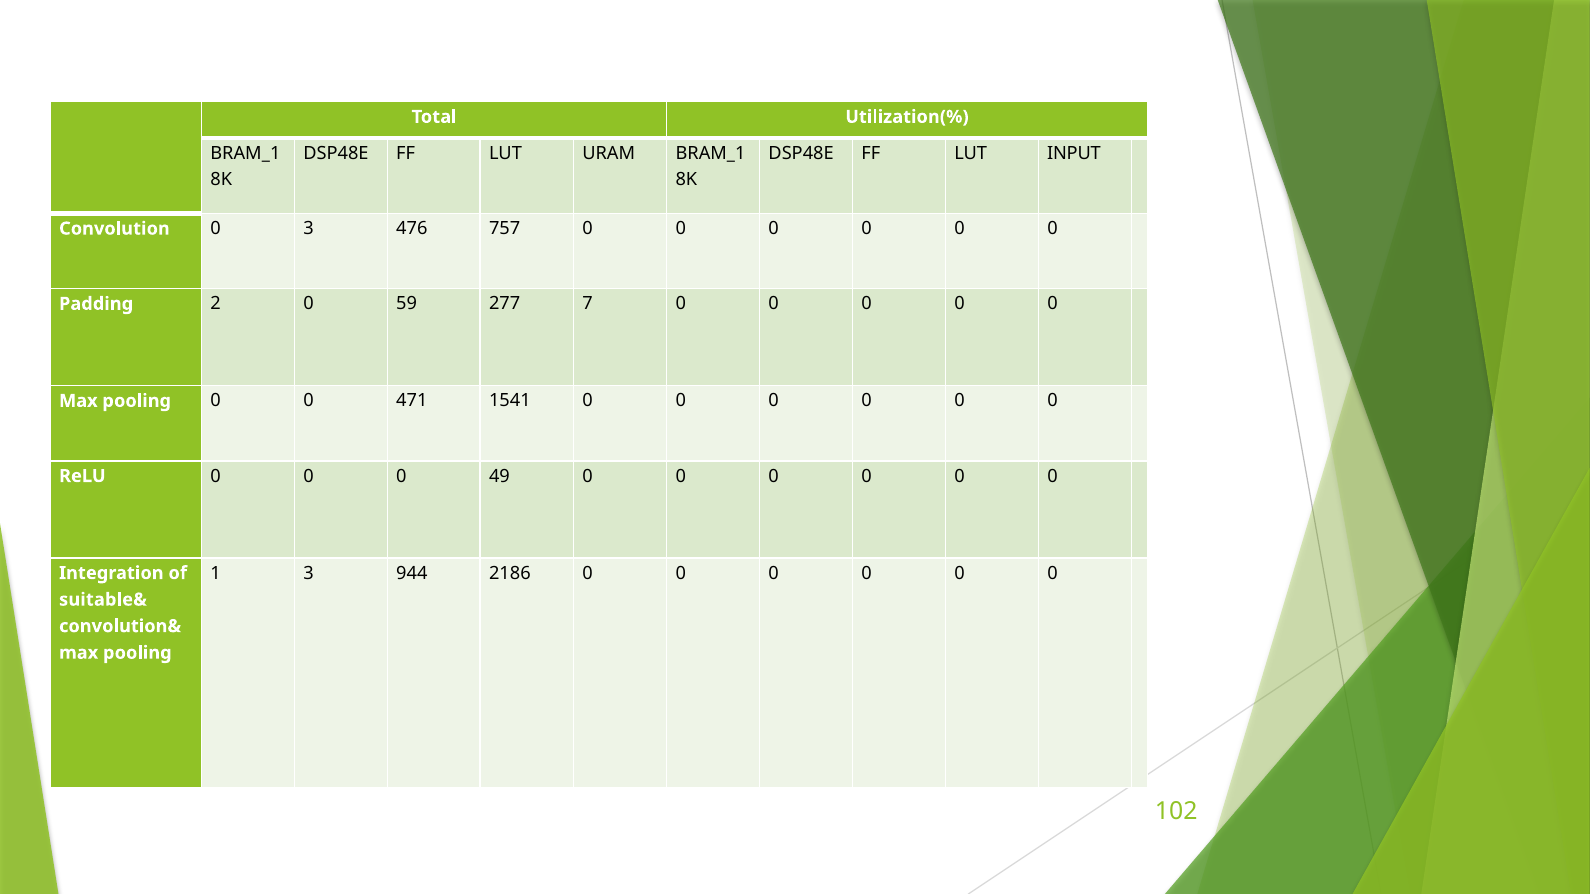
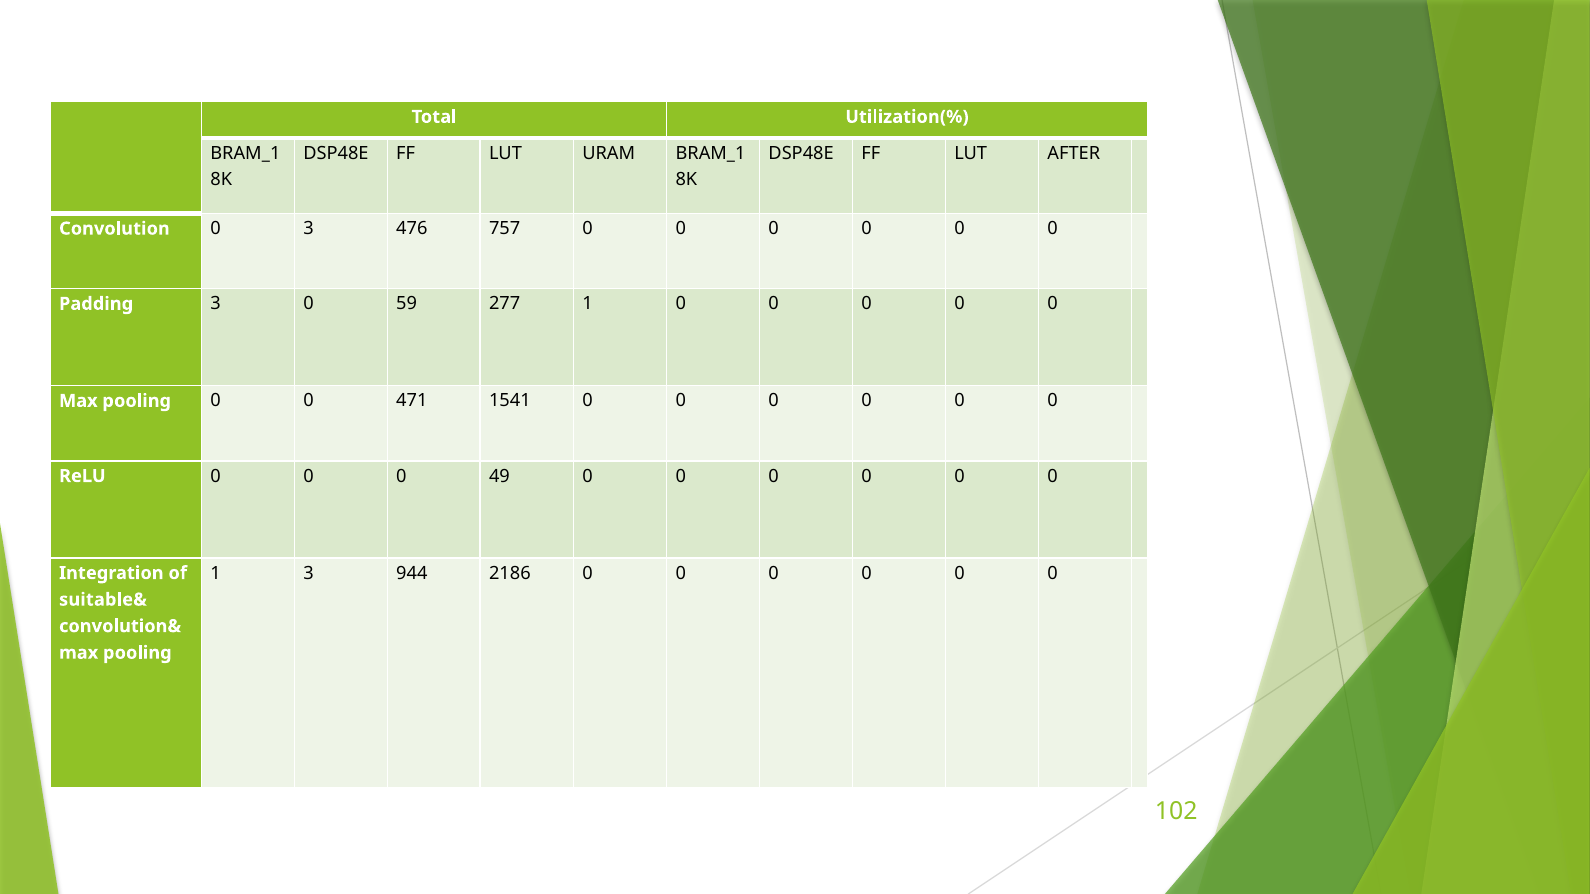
INPUT: INPUT -> AFTER
Padding 2: 2 -> 3
277 7: 7 -> 1
